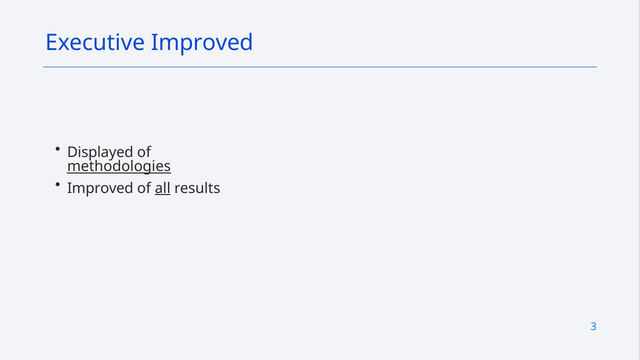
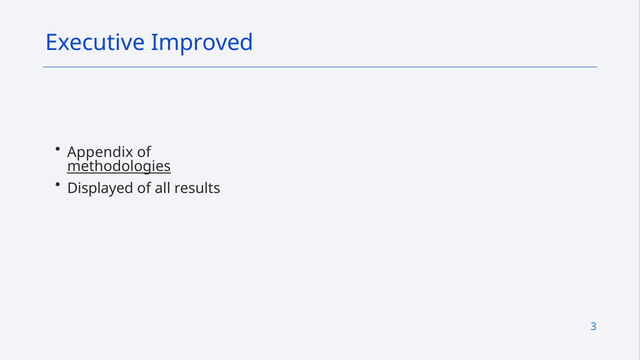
Displayed: Displayed -> Appendix
Improved at (100, 188): Improved -> Displayed
all underline: present -> none
